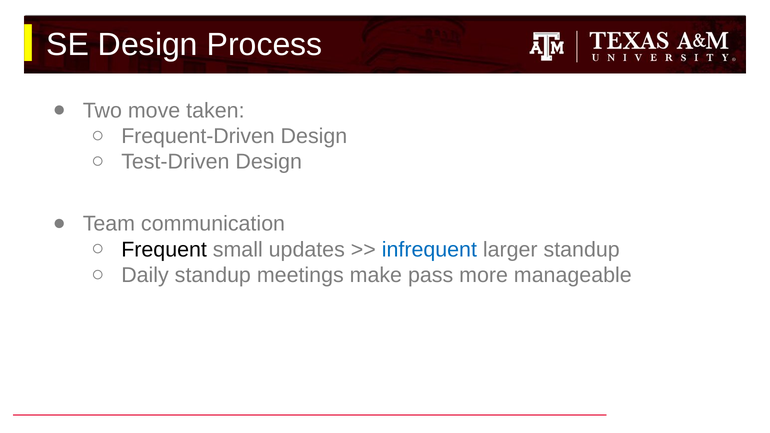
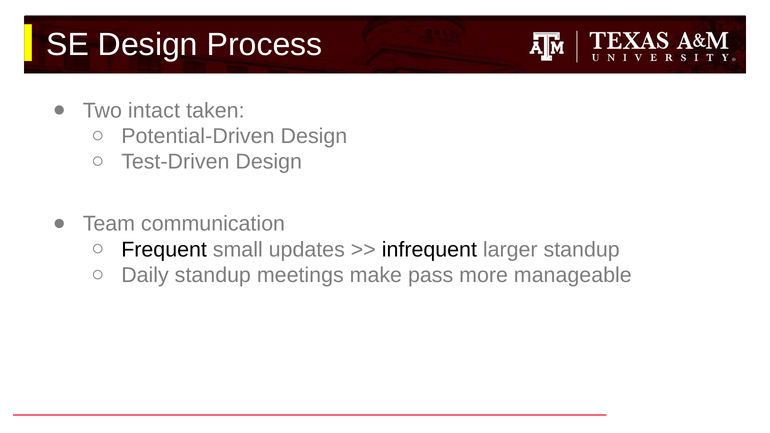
move: move -> intact
Frequent-Driven: Frequent-Driven -> Potential-Driven
infrequent colour: blue -> black
